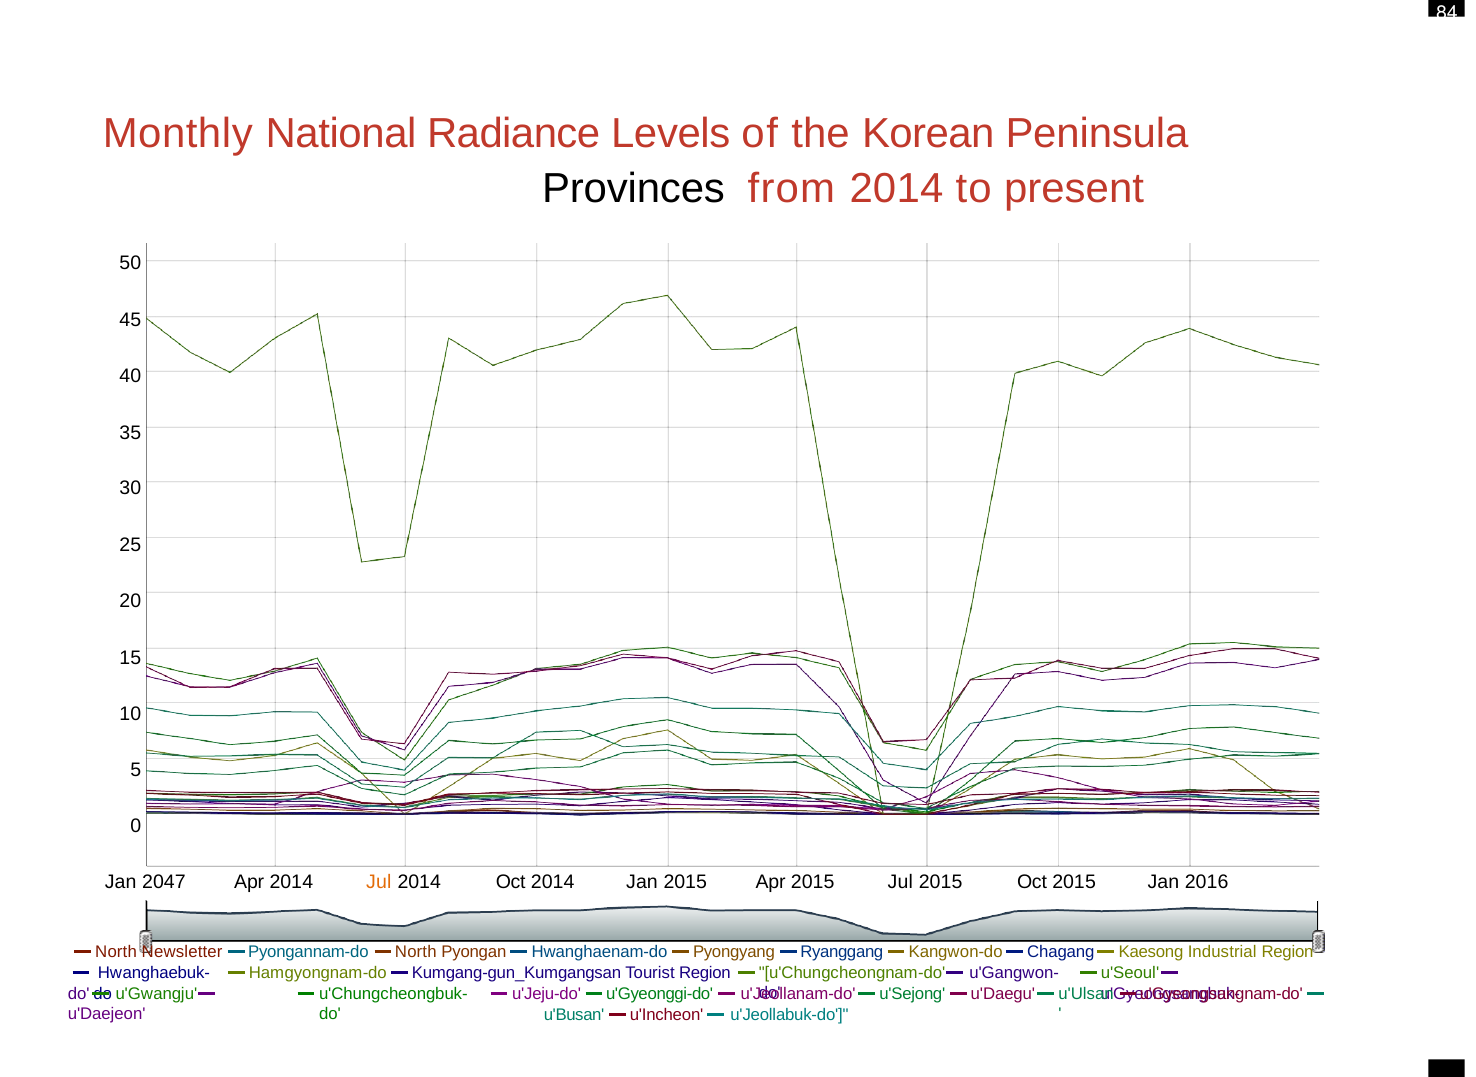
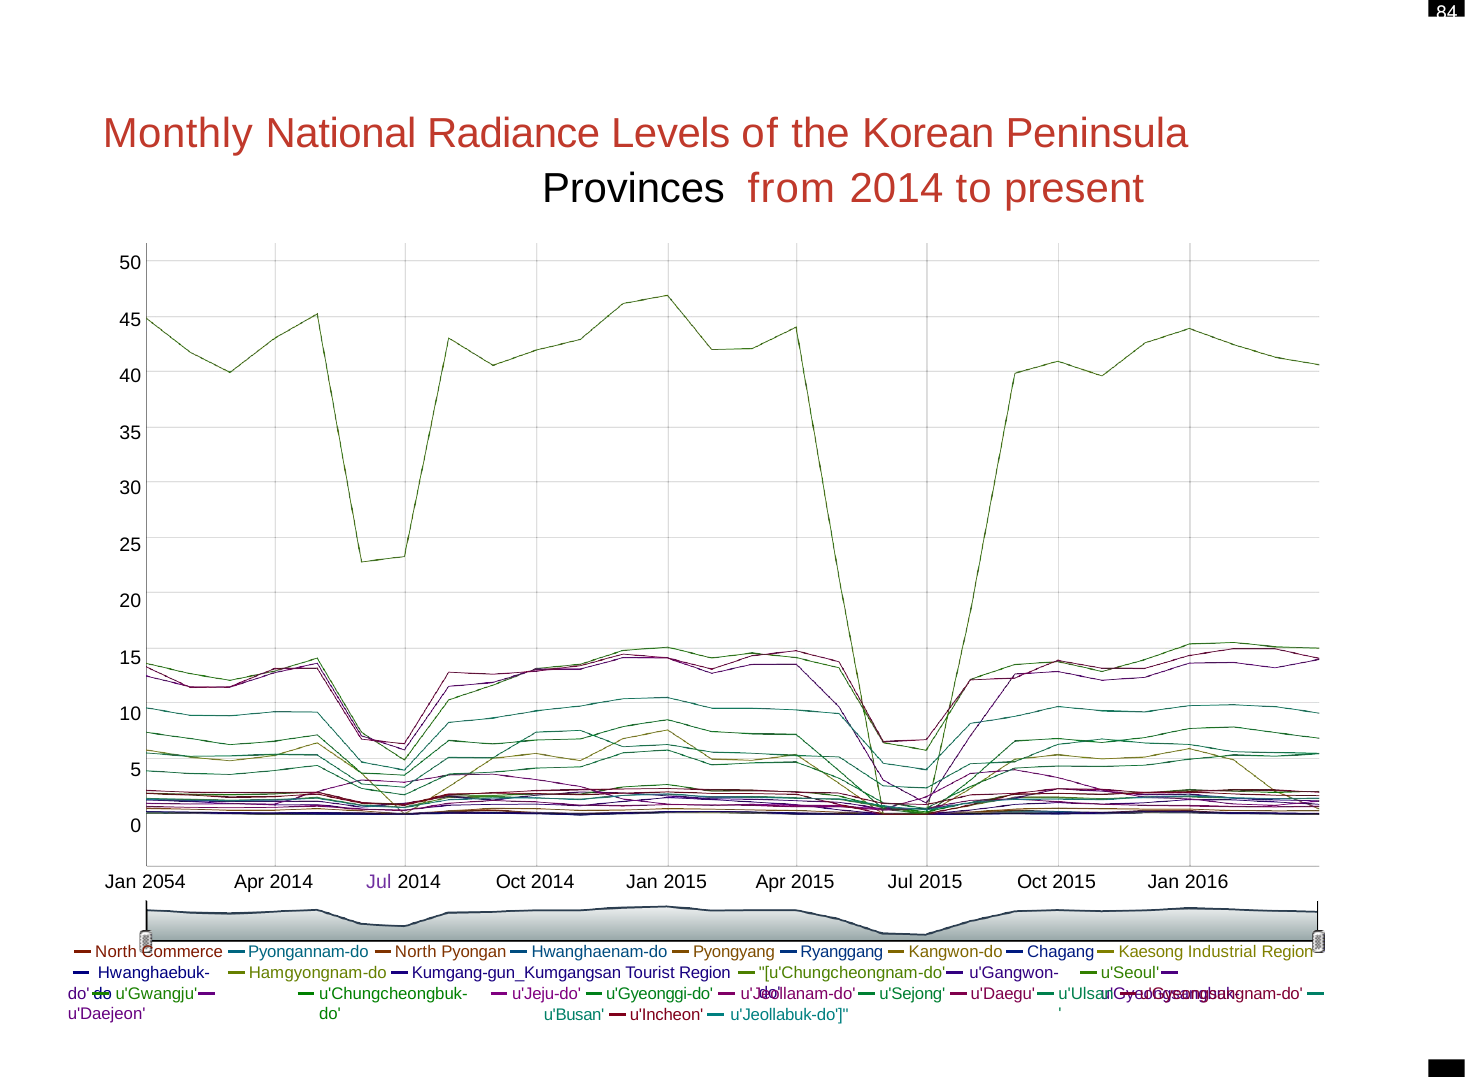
2047: 2047 -> 2054
Jul at (379, 882) colour: orange -> purple
Newsletter: Newsletter -> Commerce
